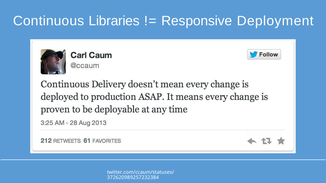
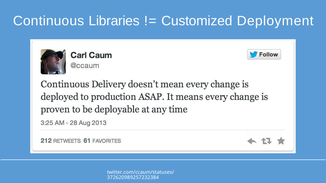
Responsive: Responsive -> Customized
